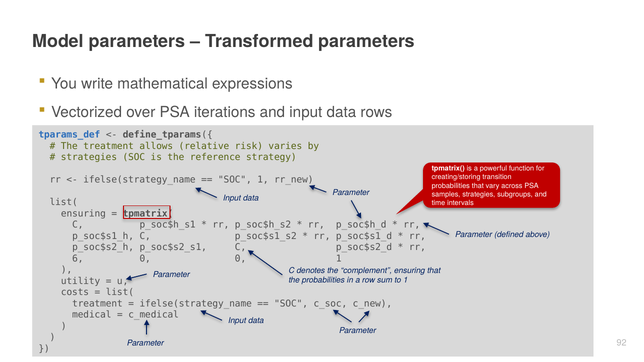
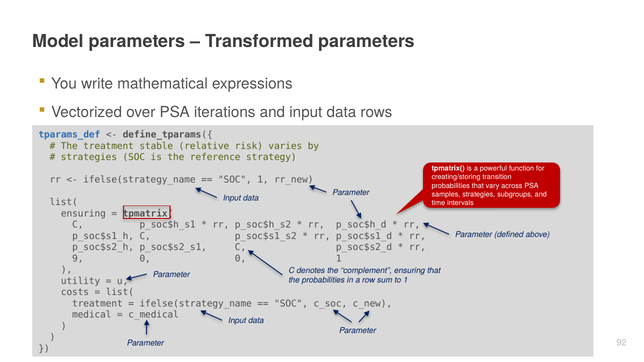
allows: allows -> stable
6: 6 -> 9
